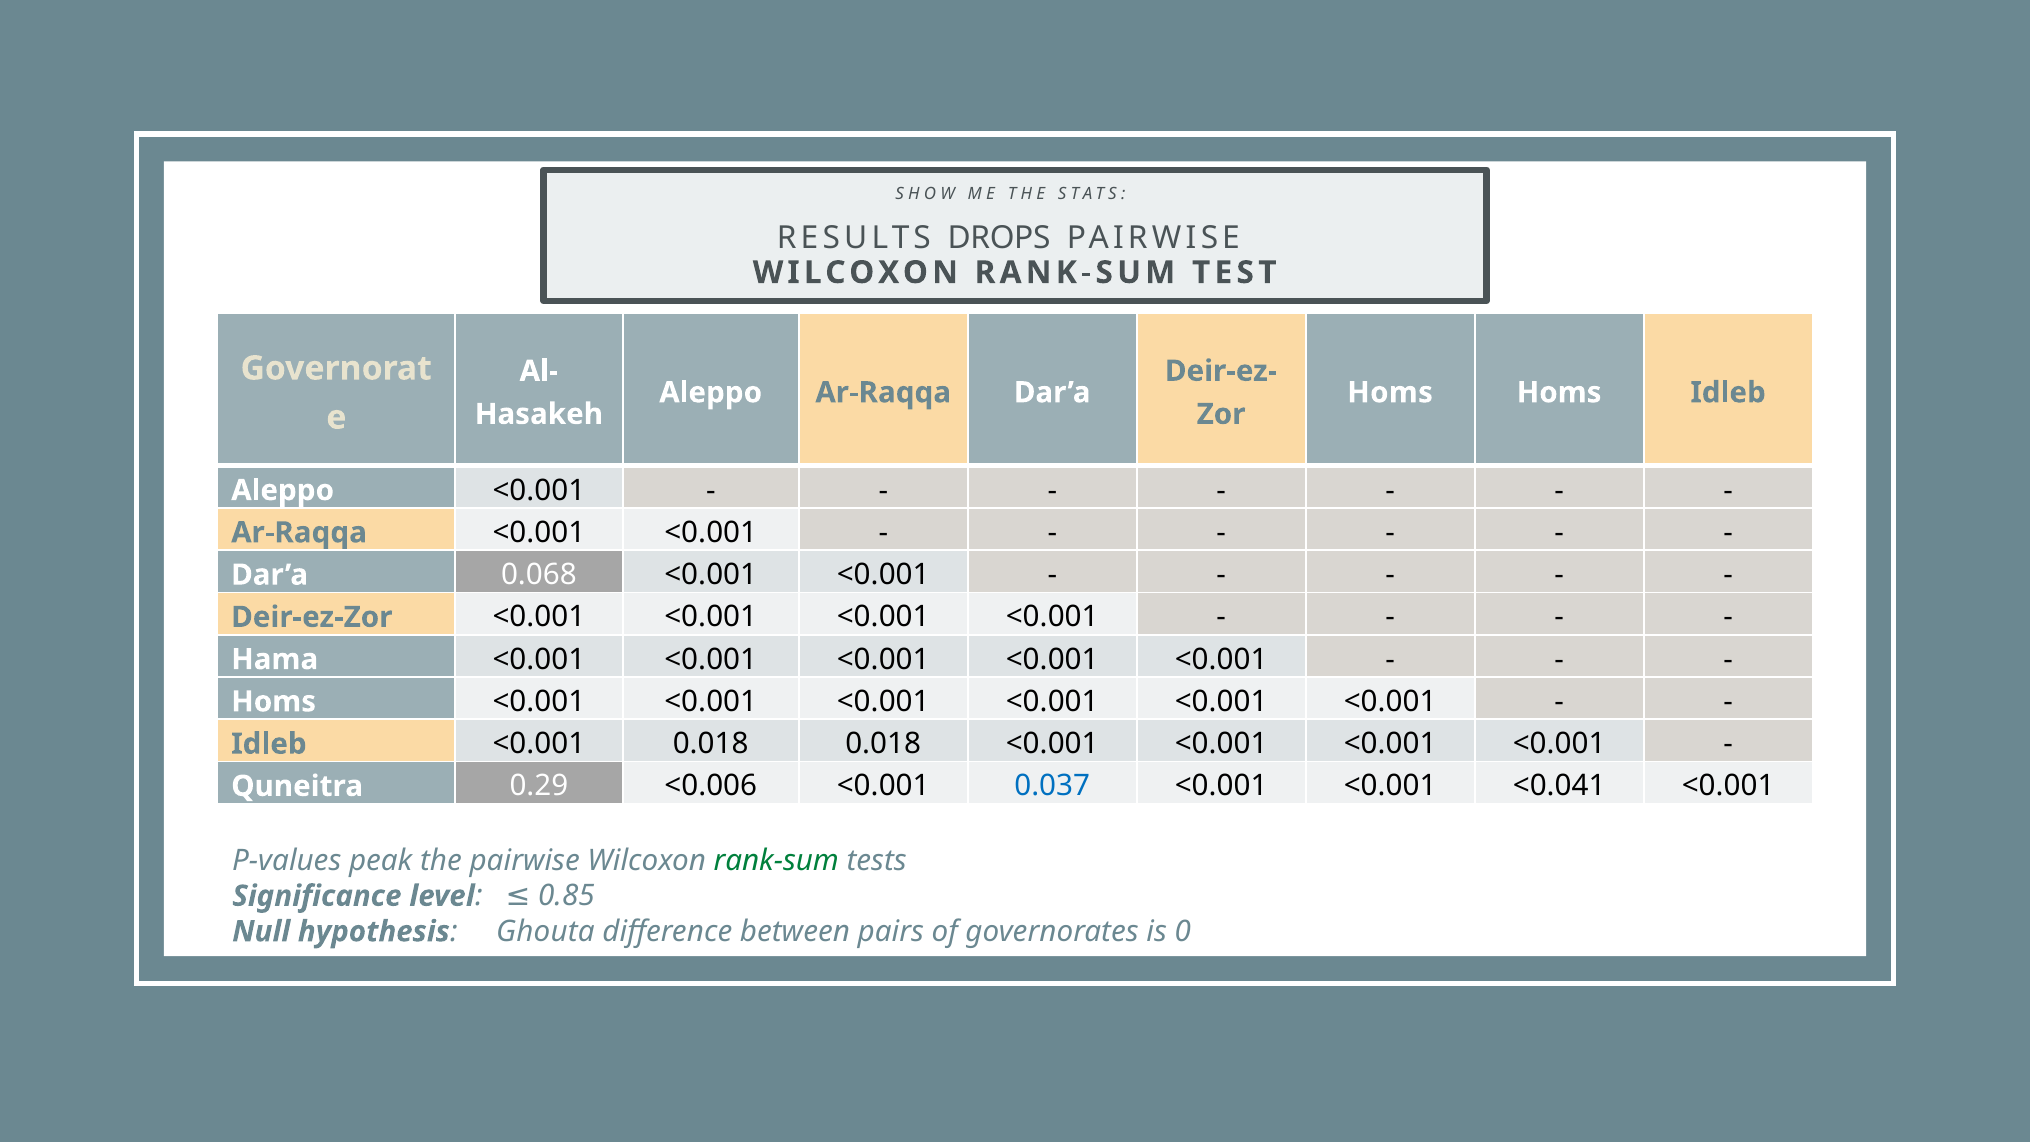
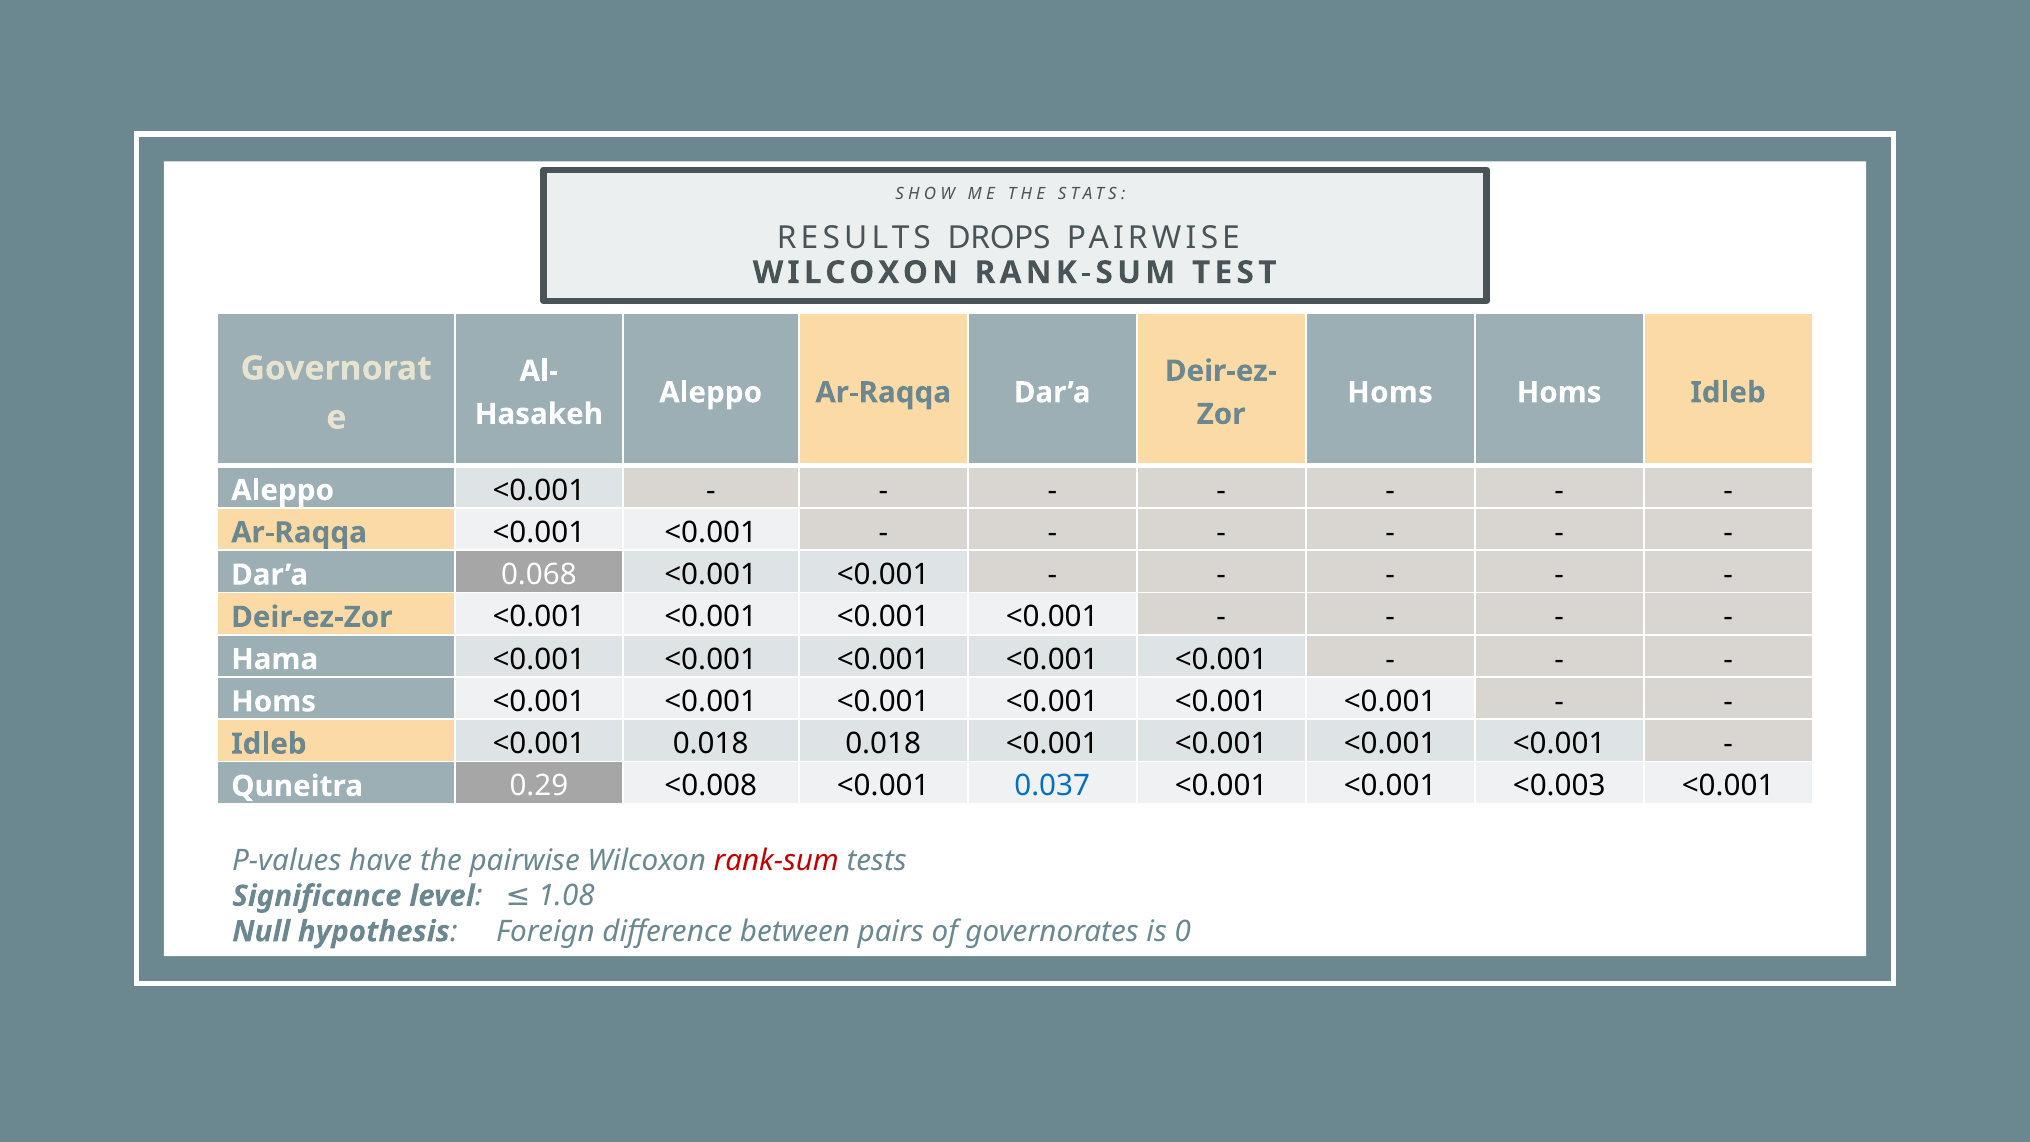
<0.006: <0.006 -> <0.008
<0.041: <0.041 -> <0.003
peak: peak -> have
rank-sum at (776, 860) colour: green -> red
0.85: 0.85 -> 1.08
Ghouta: Ghouta -> Foreign
